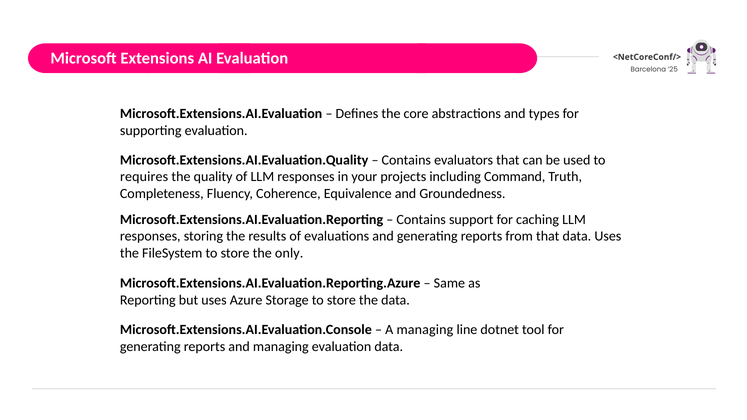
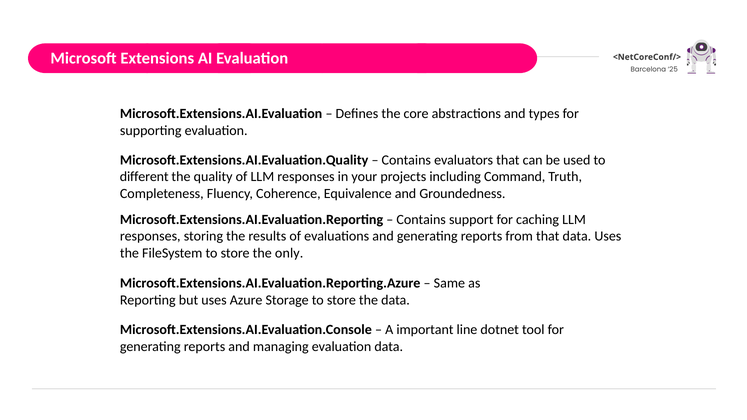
requires: requires -> different
A managing: managing -> important
